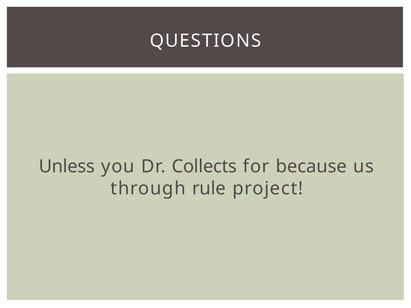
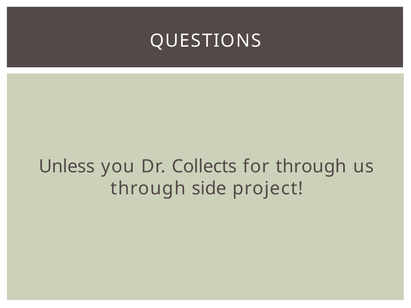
for because: because -> through
rule: rule -> side
